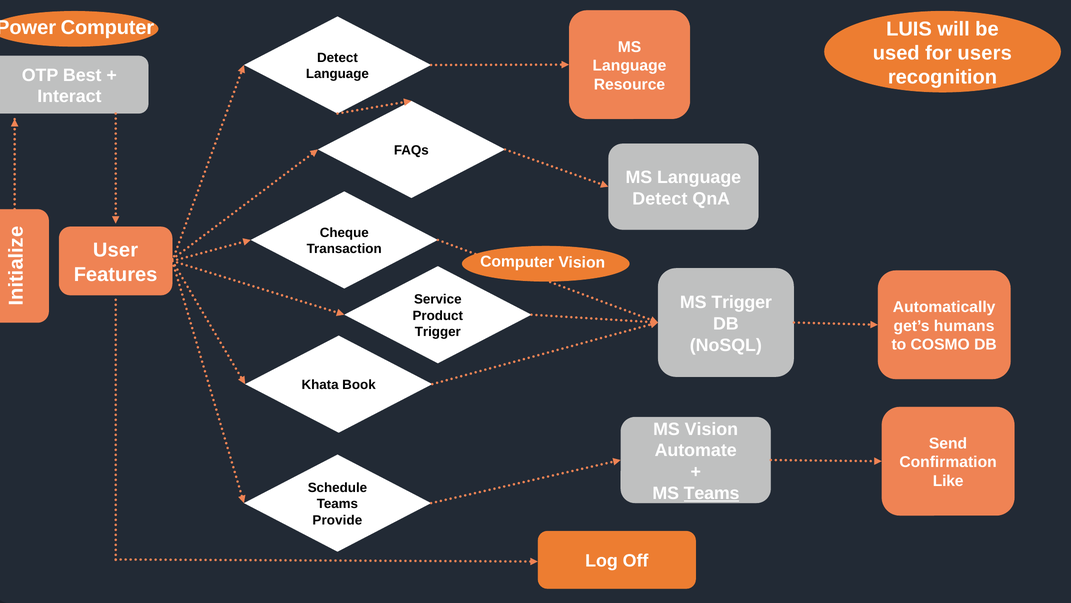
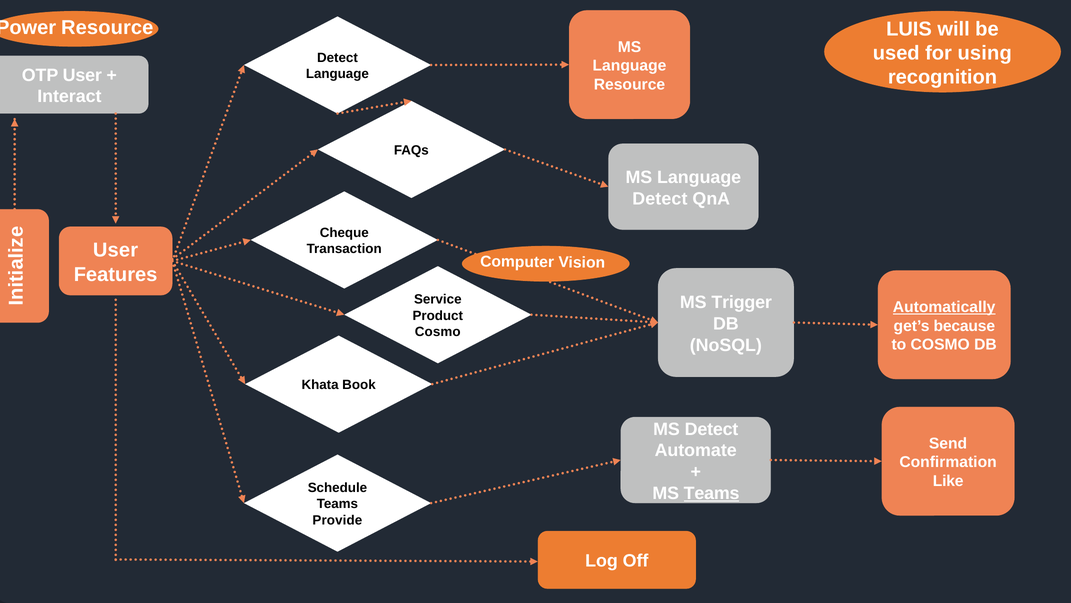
Computer at (107, 28): Computer -> Resource
users: users -> using
OTP Best: Best -> User
Automatically underline: none -> present
humans: humans -> because
Trigger at (438, 331): Trigger -> Cosmo
MS Vision: Vision -> Detect
